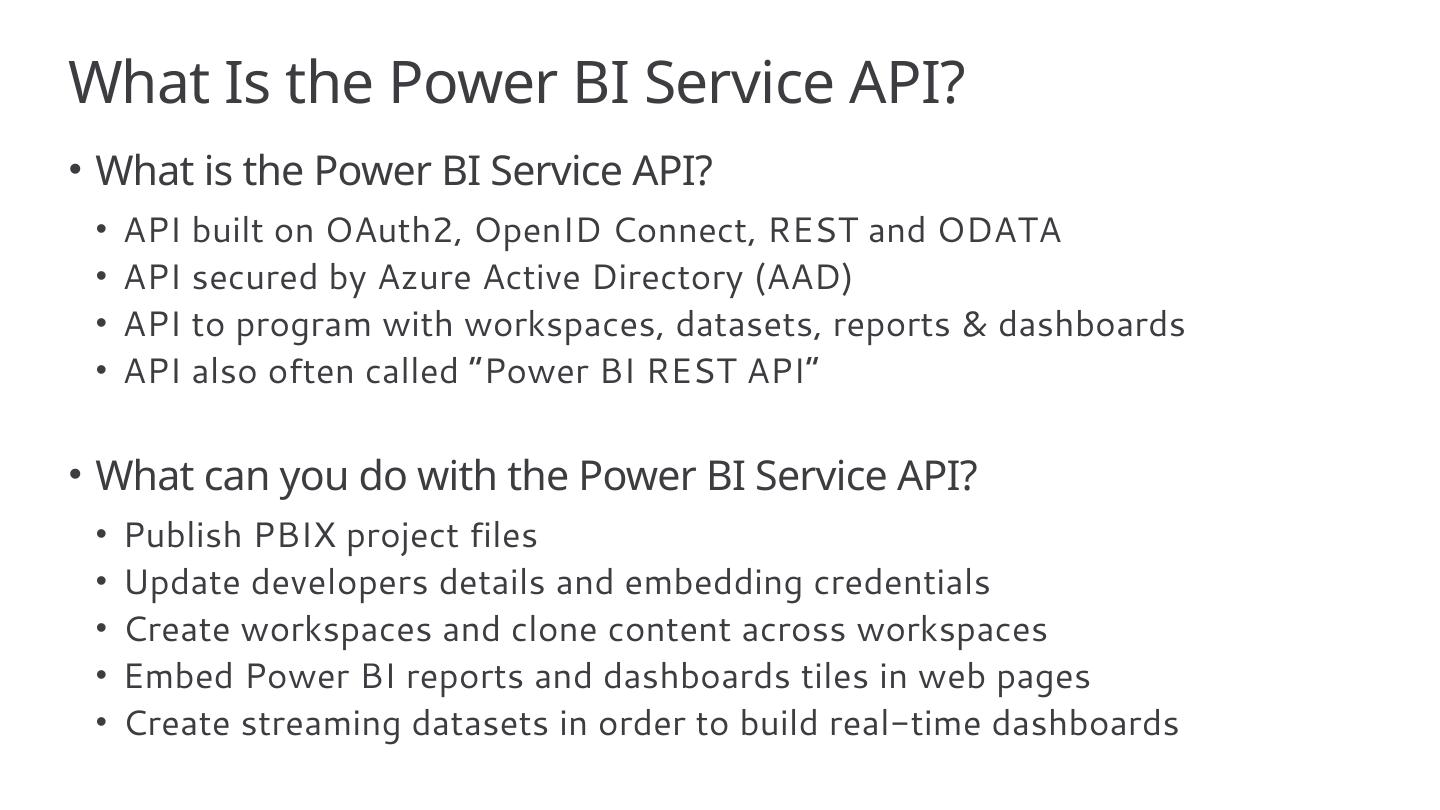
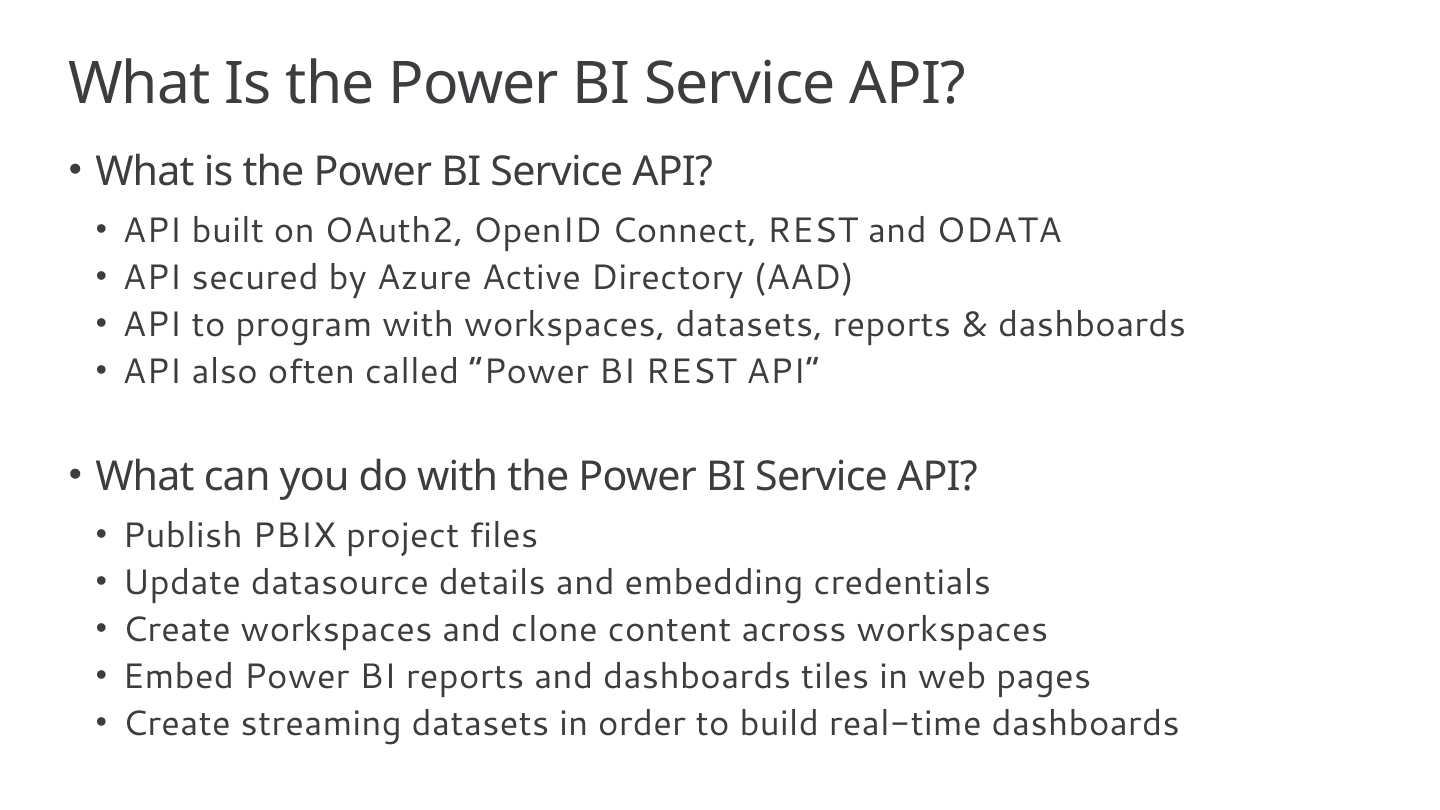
developers: developers -> datasource
